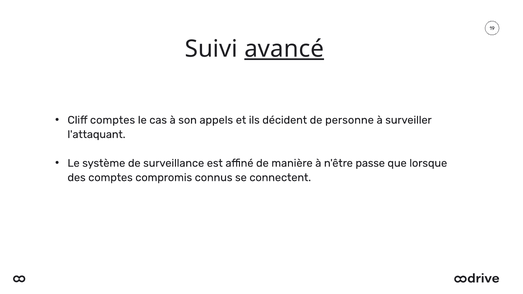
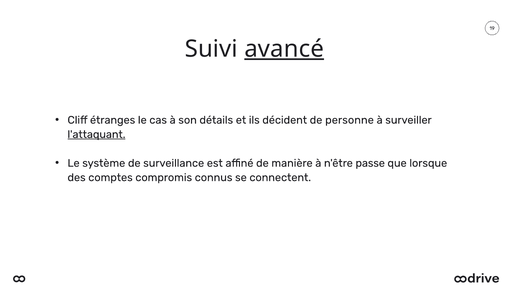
Cliff comptes: comptes -> étranges
appels: appels -> détails
l'attaquant underline: none -> present
